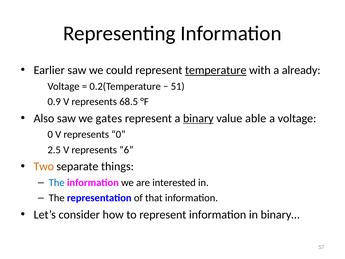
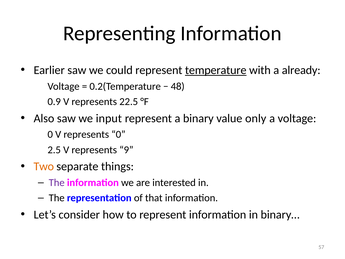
51: 51 -> 48
68.5: 68.5 -> 22.5
gates: gates -> input
binary underline: present -> none
able: able -> only
6: 6 -> 9
The at (57, 182) colour: blue -> purple
